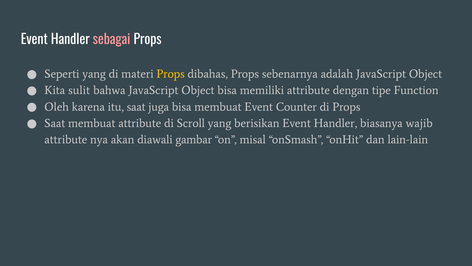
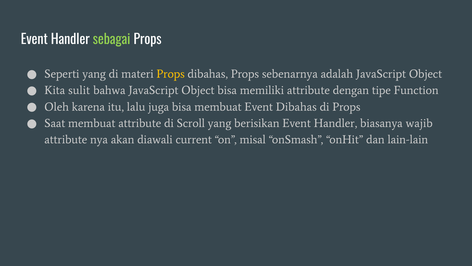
sebagai colour: pink -> light green
itu saat: saat -> lalu
Event Counter: Counter -> Dibahas
gambar: gambar -> current
